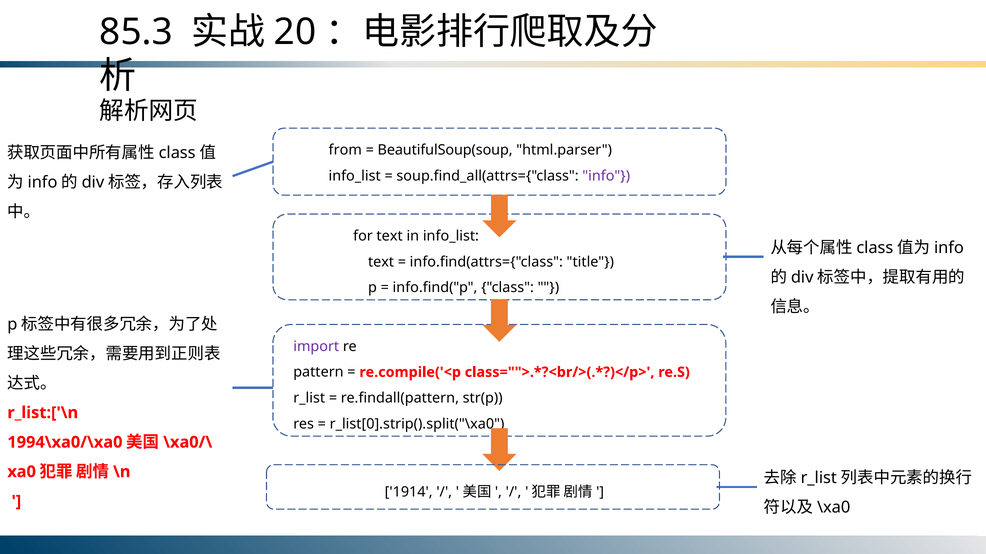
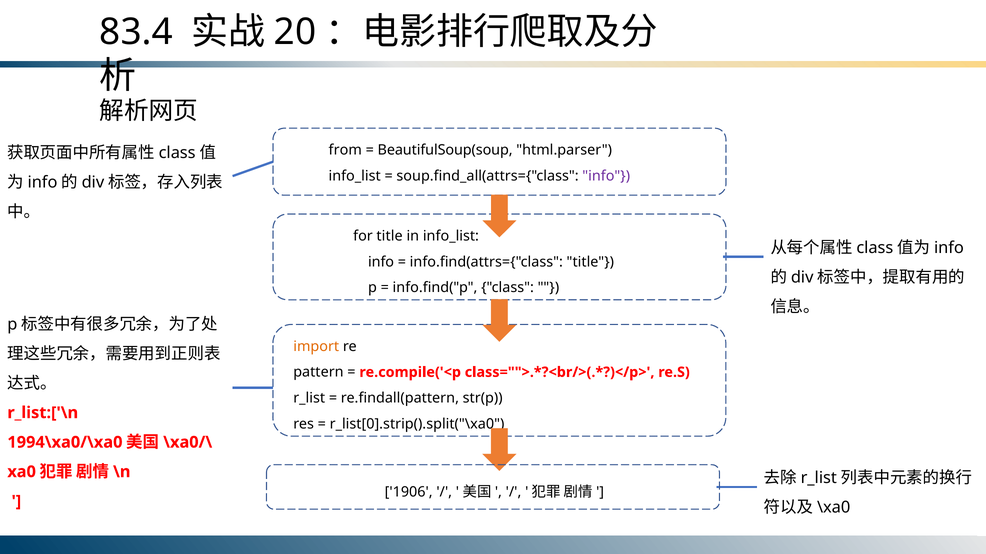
85.3: 85.3 -> 83.4
for text: text -> title
text at (381, 262): text -> info
import colour: purple -> orange
1914: 1914 -> 1906
